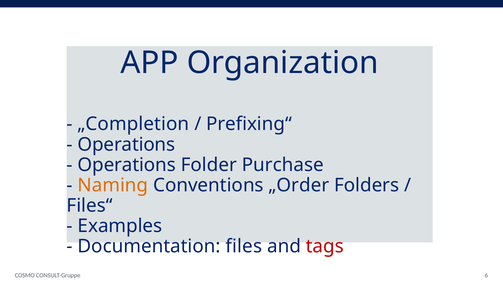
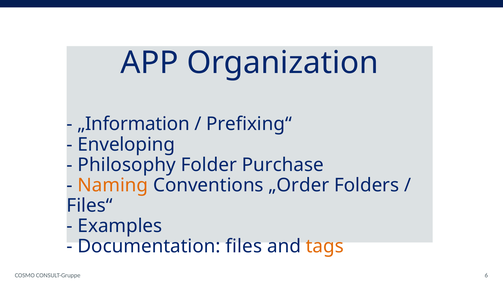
„Completion: „Completion -> „Information
Operations at (126, 144): Operations -> Enveloping
Operations at (127, 165): Operations -> Philosophy
tags colour: red -> orange
